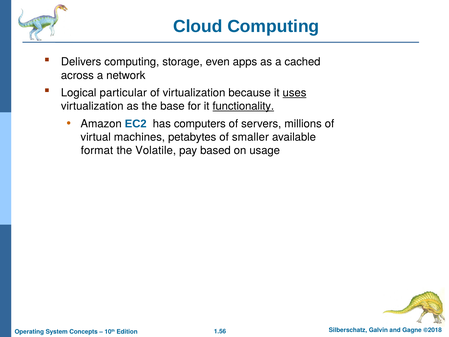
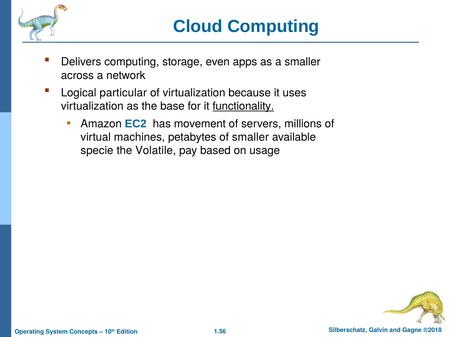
a cached: cached -> smaller
uses underline: present -> none
computers: computers -> movement
format: format -> specie
